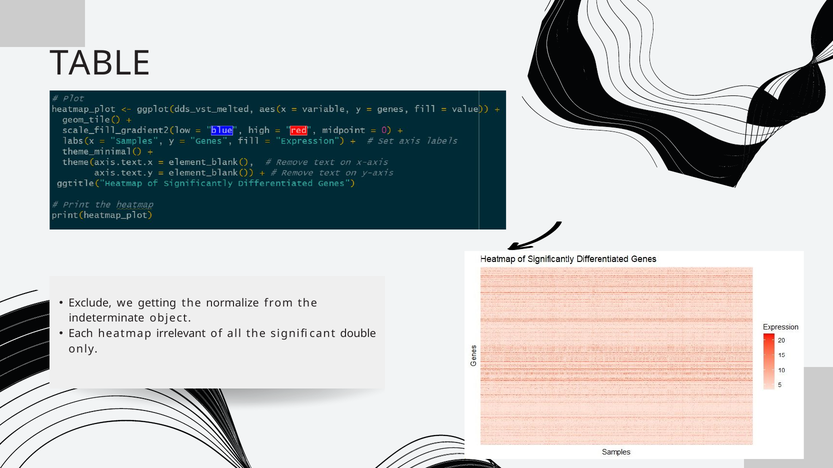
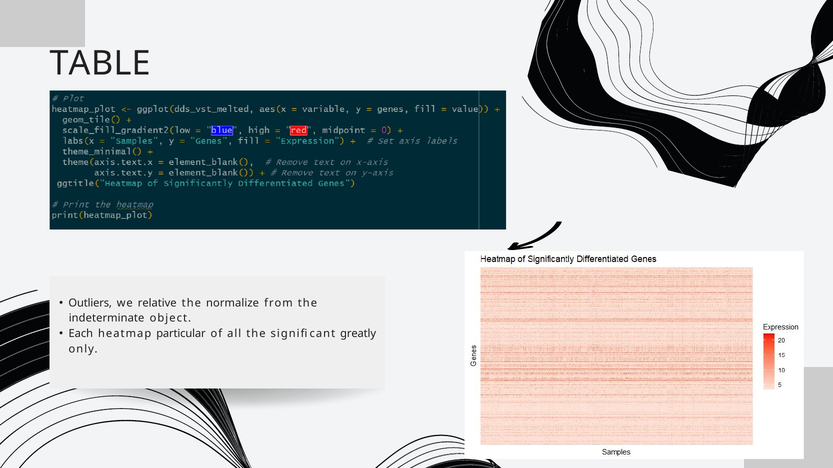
Exclude: Exclude -> Outliers
getting: getting -> relative
irrelevant: irrelevant -> particular
double: double -> greatly
